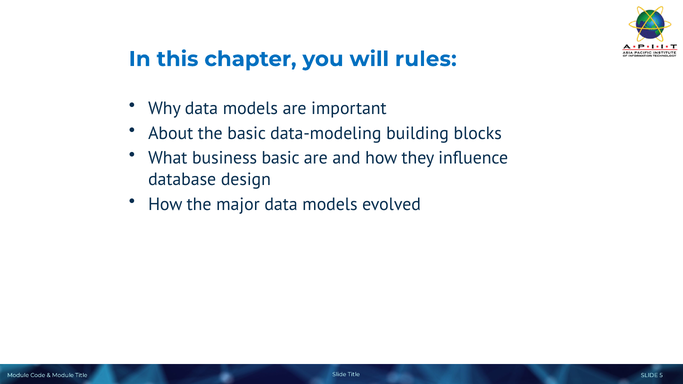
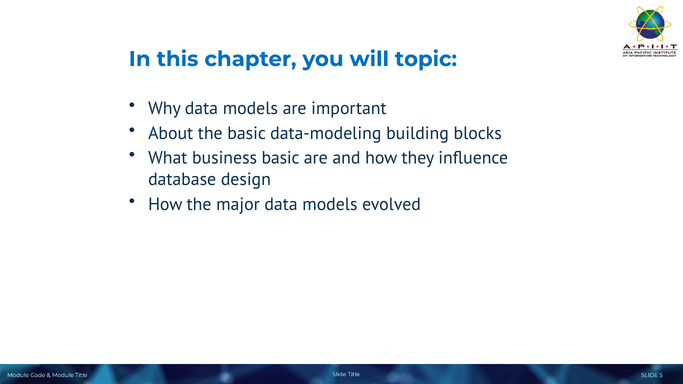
rules: rules -> topic
